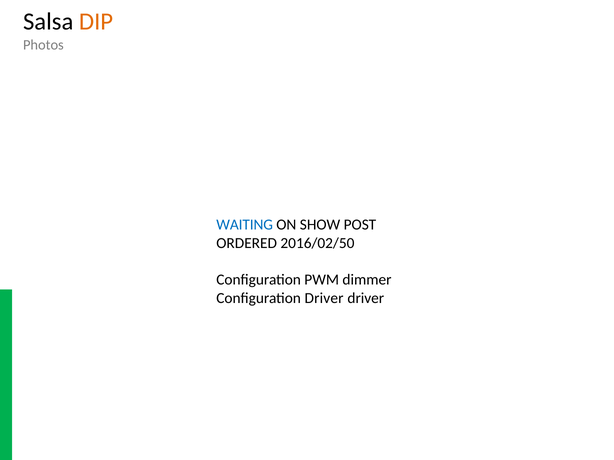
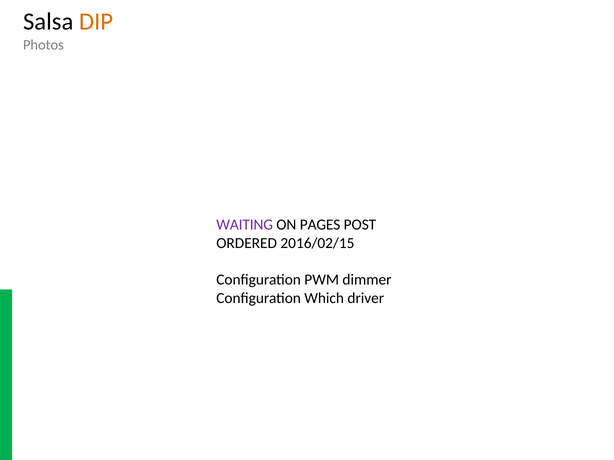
WAITING colour: blue -> purple
SHOW: SHOW -> PAGES
2016/02/50: 2016/02/50 -> 2016/02/15
Configuration Driver: Driver -> Which
